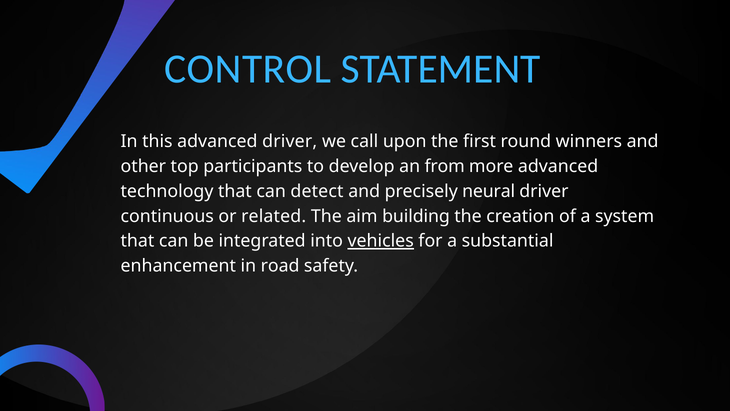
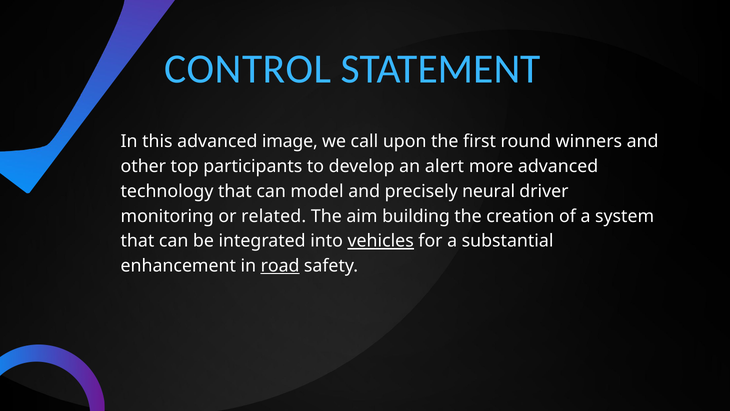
advanced driver: driver -> image
from: from -> alert
detect: detect -> model
continuous: continuous -> monitoring
road underline: none -> present
